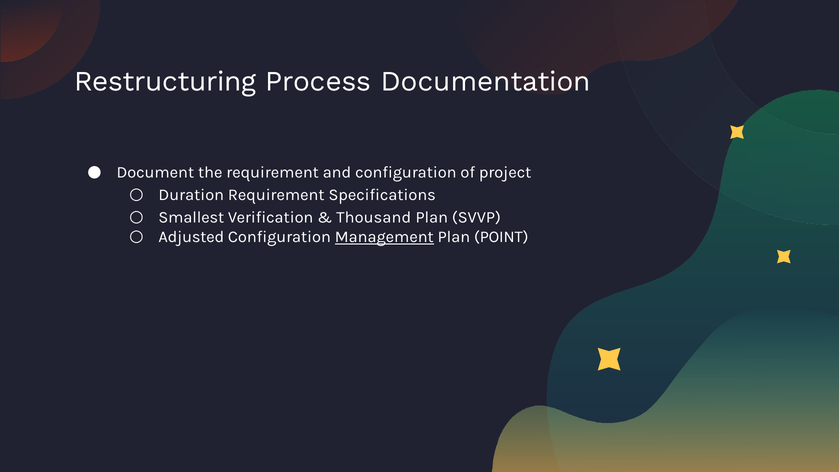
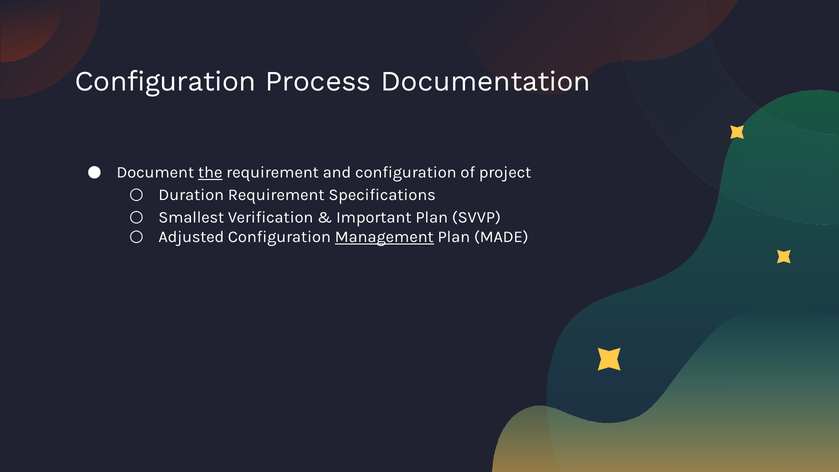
Restructuring at (165, 82): Restructuring -> Configuration
the underline: none -> present
Thousand: Thousand -> Important
POINT: POINT -> MADE
